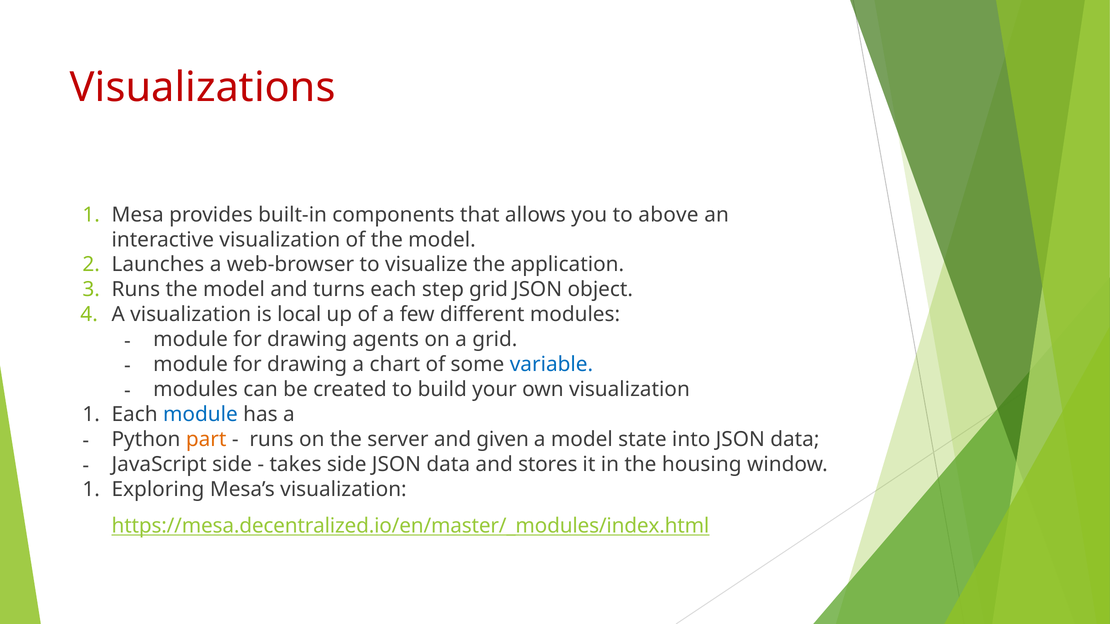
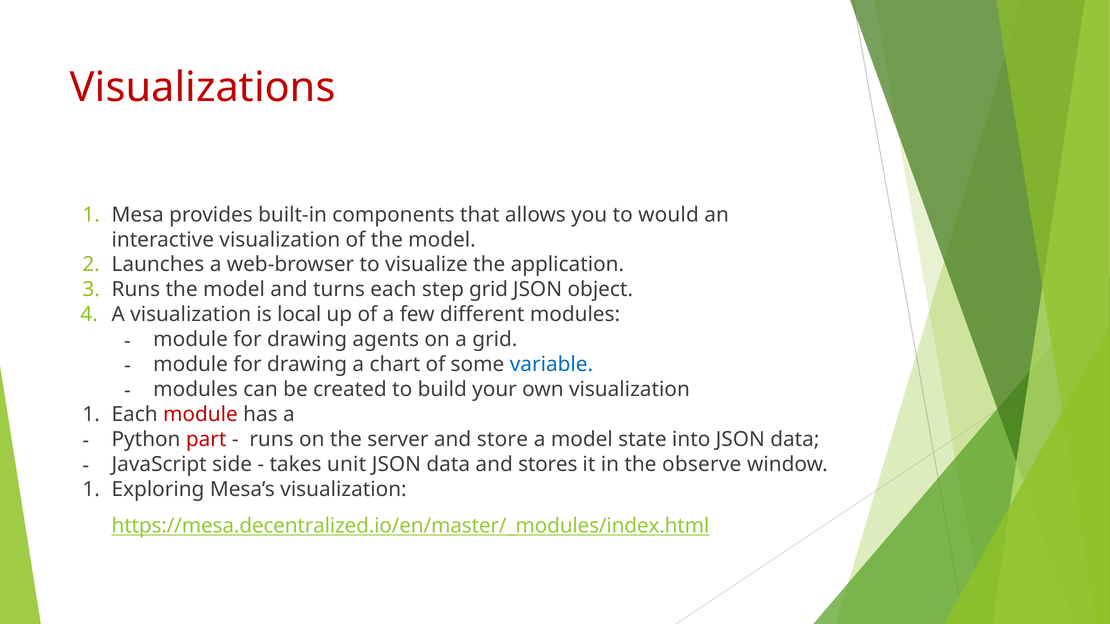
above: above -> would
module at (200, 415) colour: blue -> red
part colour: orange -> red
given: given -> store
takes side: side -> unit
housing: housing -> observe
